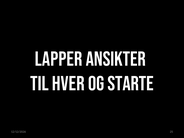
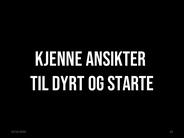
LAPPER: LAPPER -> KJENNE
HVER: HVER -> DYRT
